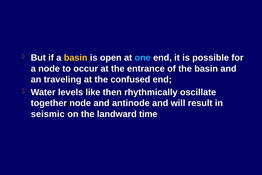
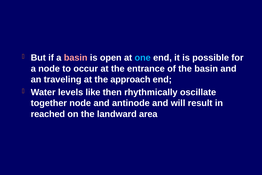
basin at (76, 58) colour: yellow -> pink
confused: confused -> approach
seismic: seismic -> reached
time: time -> area
